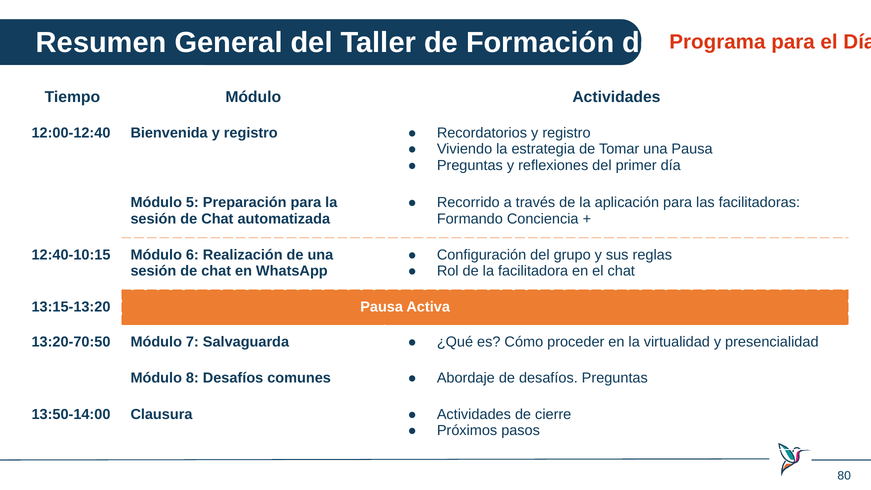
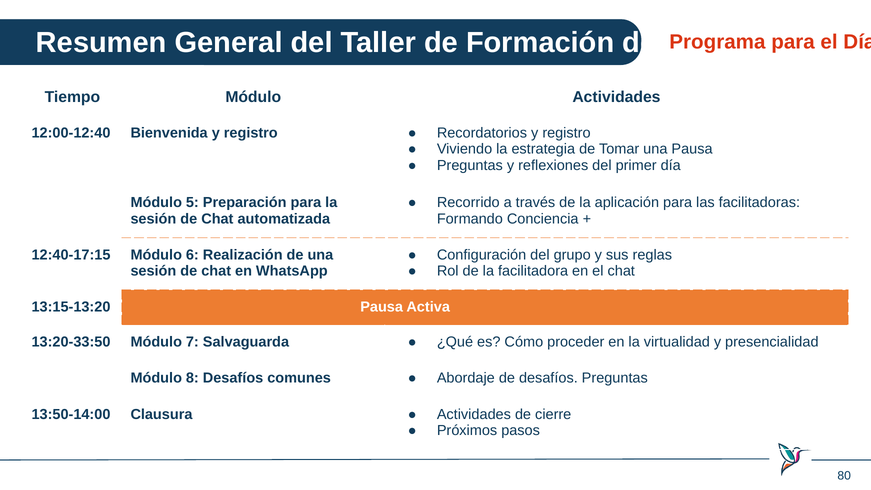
12:40-10:15: 12:40-10:15 -> 12:40-17:15
13:20-70:50: 13:20-70:50 -> 13:20-33:50
